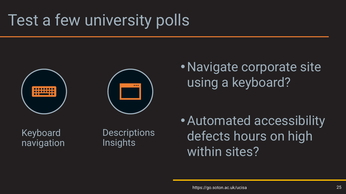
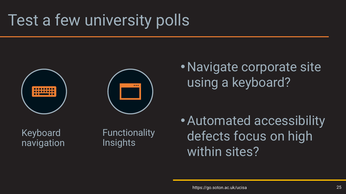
Descriptions: Descriptions -> Functionality
hours: hours -> focus
